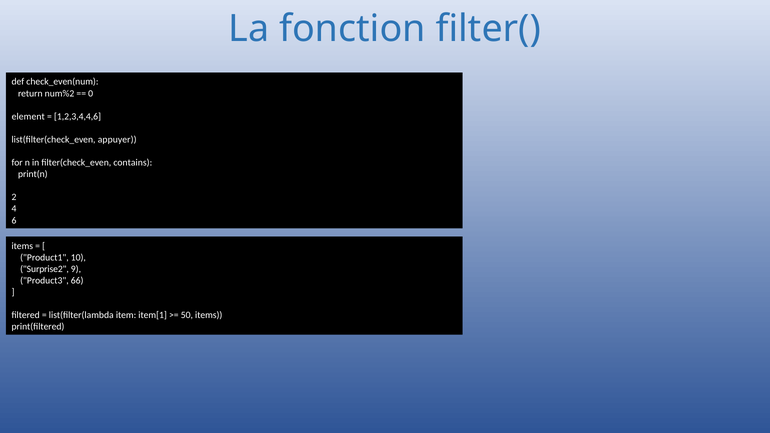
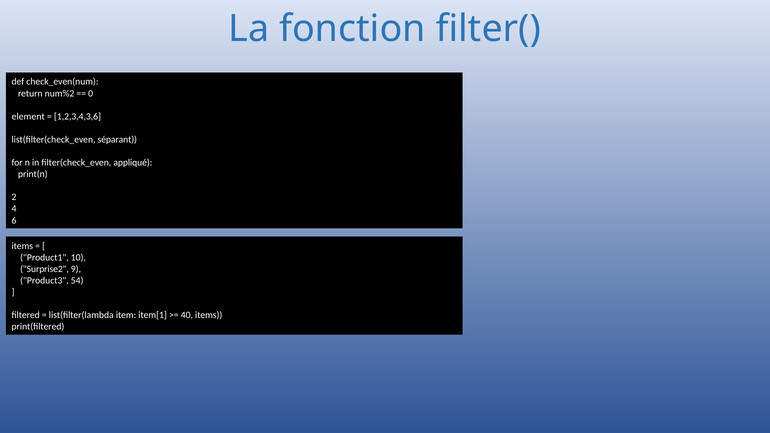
1,2,3,4,4,6: 1,2,3,4,4,6 -> 1,2,3,4,3,6
appuyer: appuyer -> séparant
contains: contains -> appliqué
66: 66 -> 54
50: 50 -> 40
